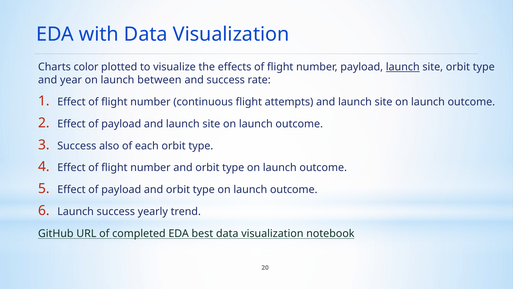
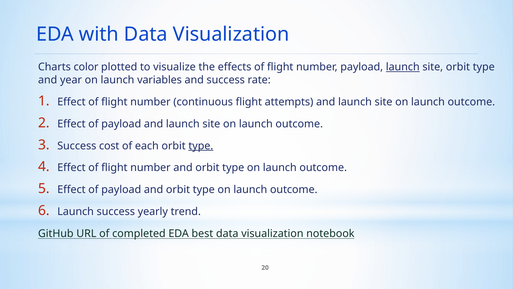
between: between -> variables
also: also -> cost
type at (201, 146) underline: none -> present
